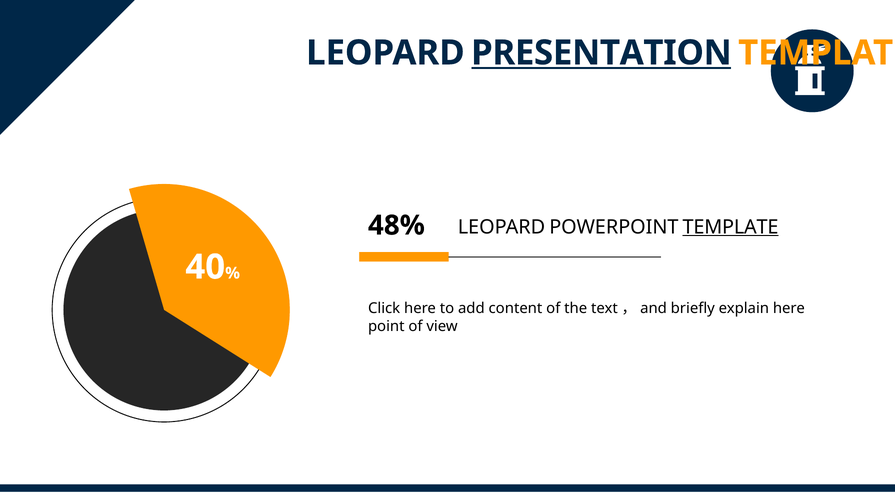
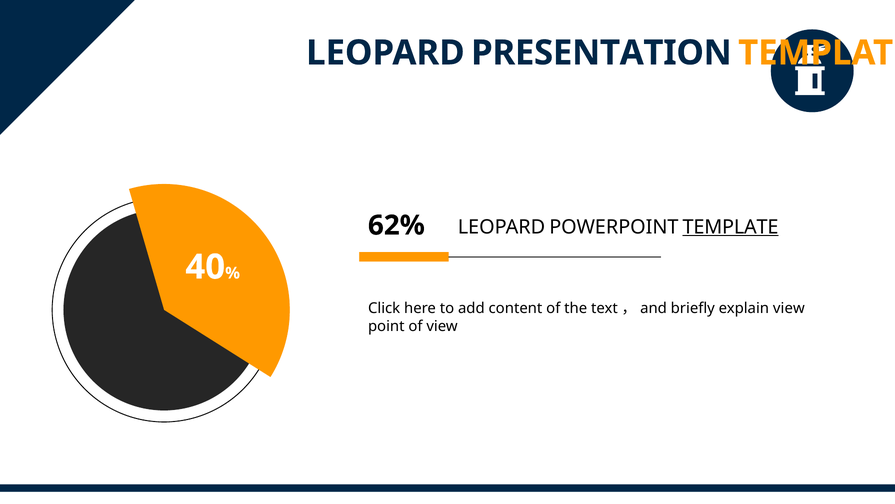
PRESENTATION underline: present -> none
48%: 48% -> 62%
explain here: here -> view
